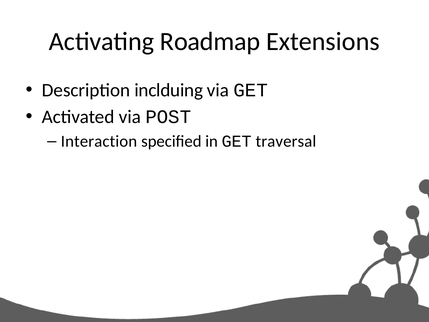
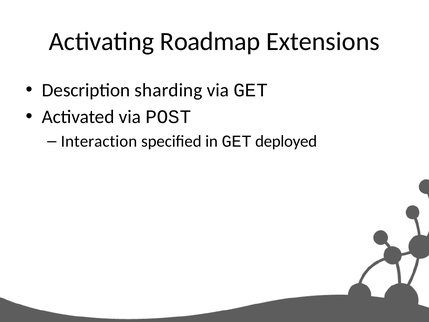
inclduing: inclduing -> sharding
traversal: traversal -> deployed
